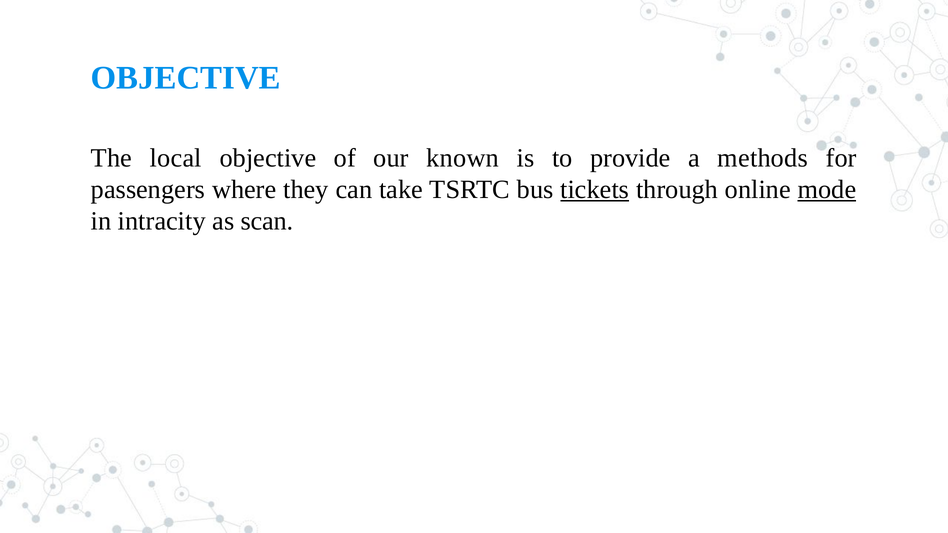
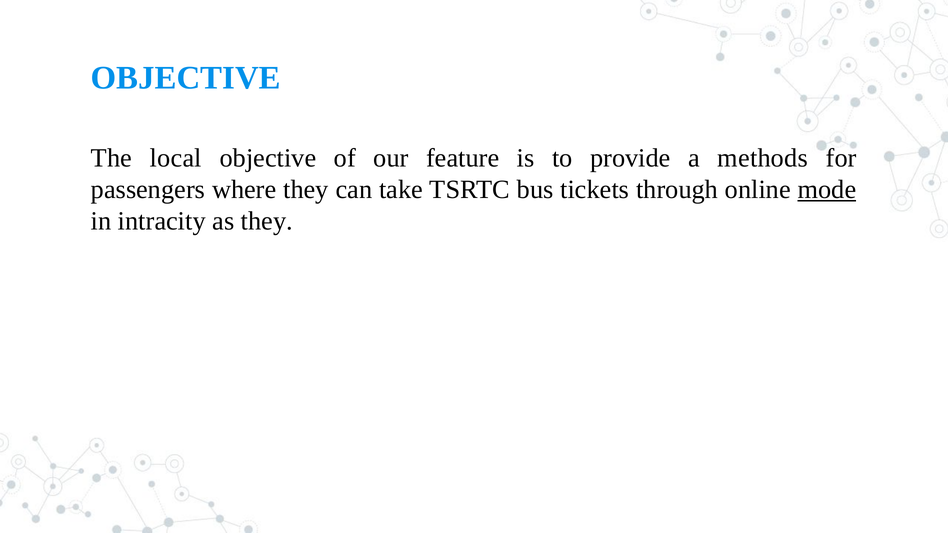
known: known -> feature
tickets underline: present -> none
as scan: scan -> they
